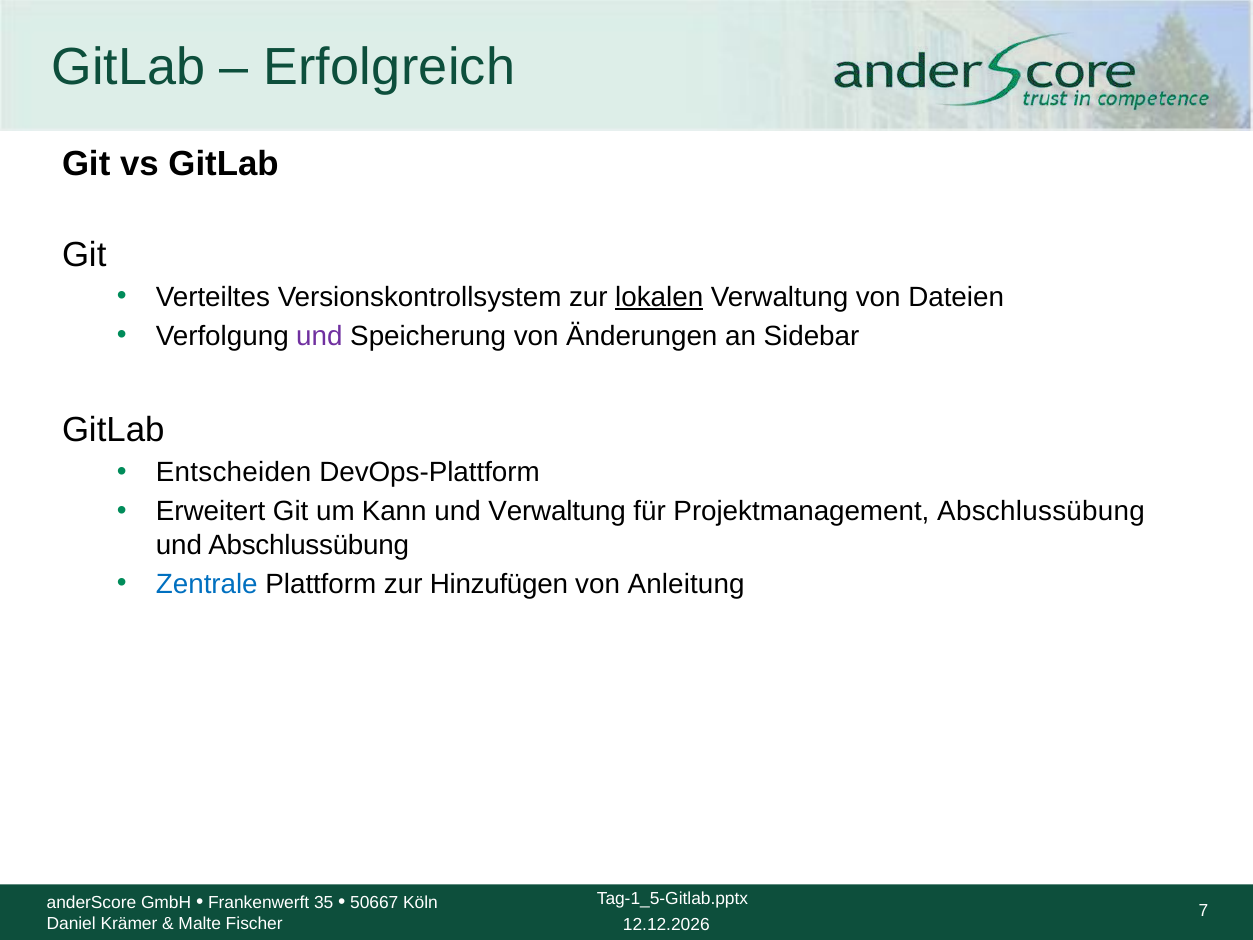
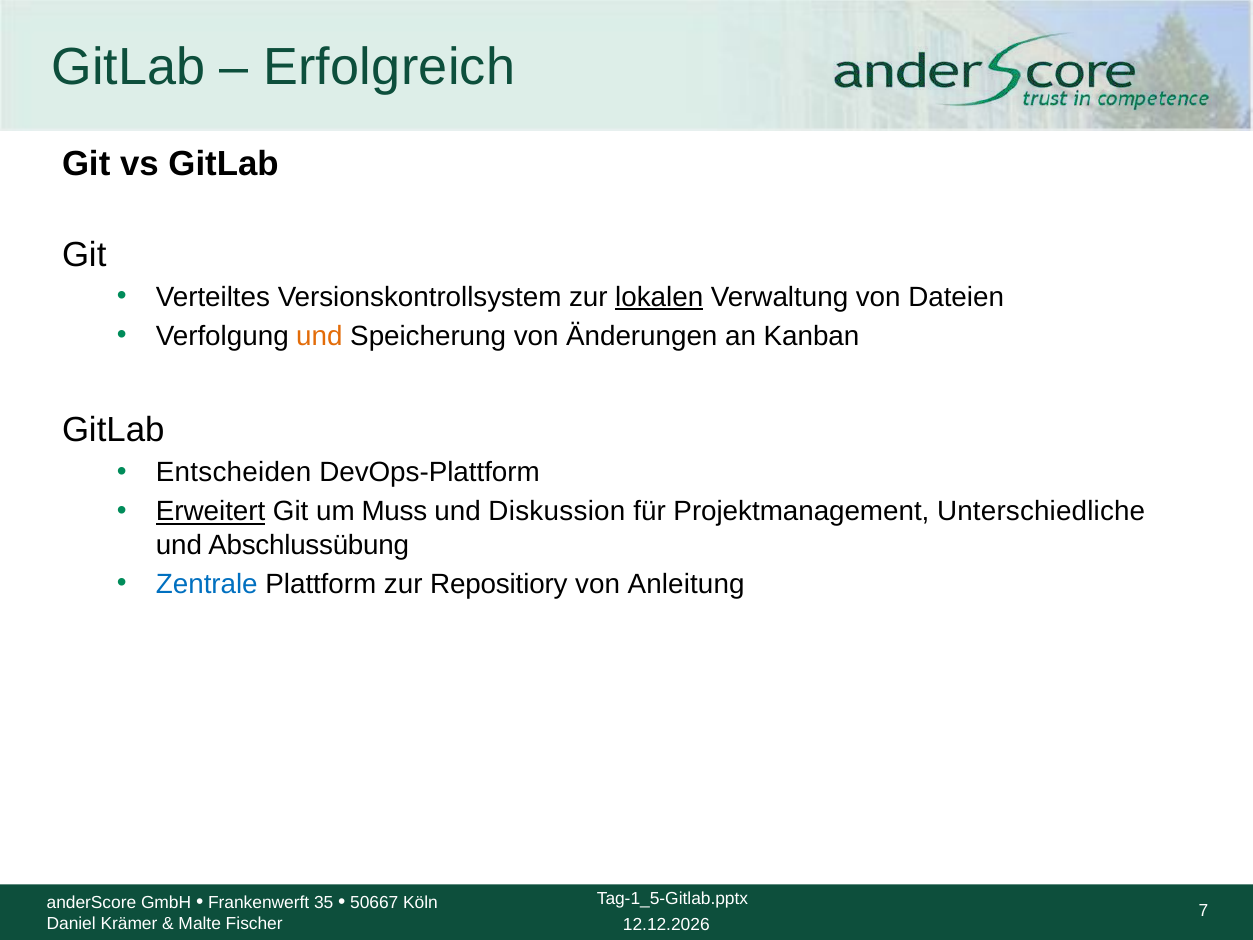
und at (319, 336) colour: purple -> orange
Sidebar: Sidebar -> Kanban
Erweitert underline: none -> present
Kann: Kann -> Muss
und Verwaltung: Verwaltung -> Diskussion
Projektmanagement Abschlussübung: Abschlussübung -> Unterschiedliche
Hinzufügen: Hinzufügen -> Repositiory
